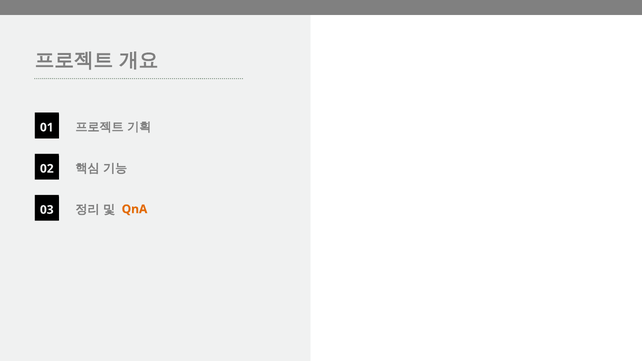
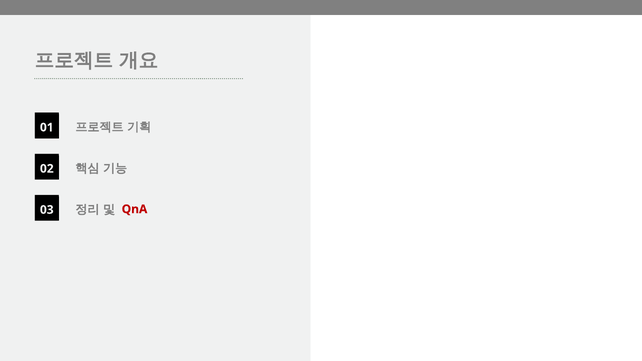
QnA colour: orange -> red
